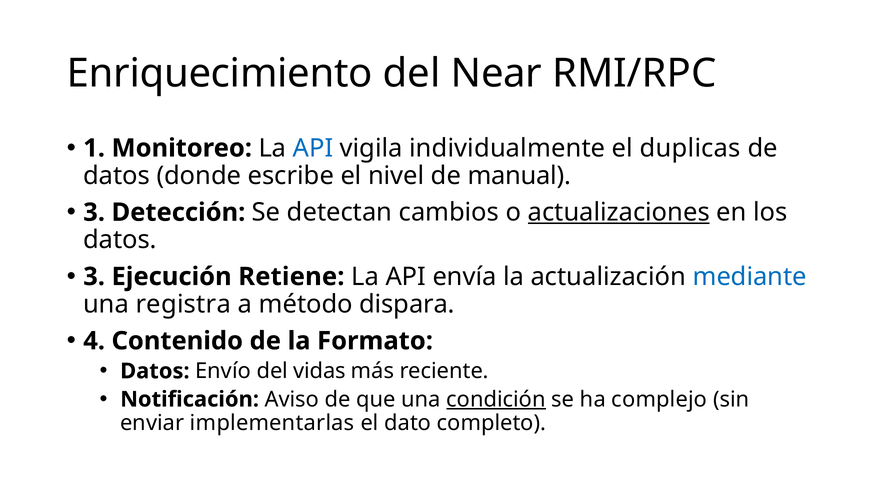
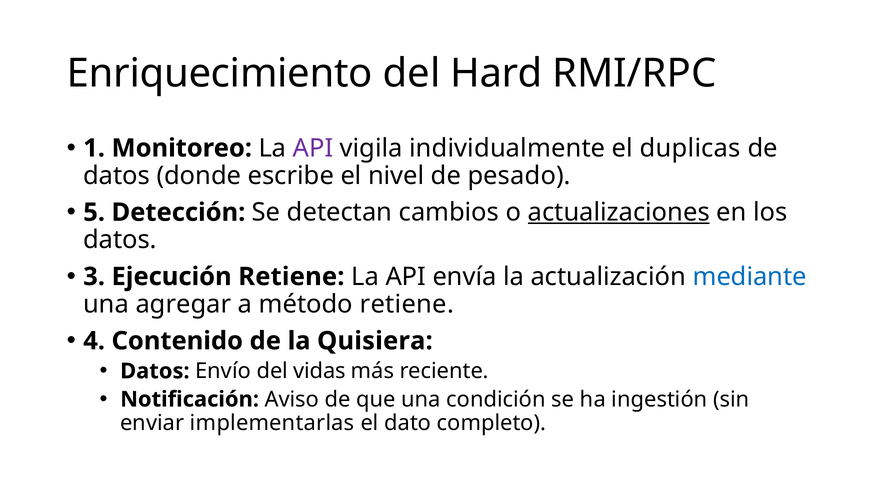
Near: Near -> Hard
API at (313, 148) colour: blue -> purple
manual: manual -> pesado
3 at (94, 212): 3 -> 5
registra: registra -> agregar
método dispara: dispara -> retiene
Formato: Formato -> Quisiera
condición underline: present -> none
complejo: complejo -> ingestión
